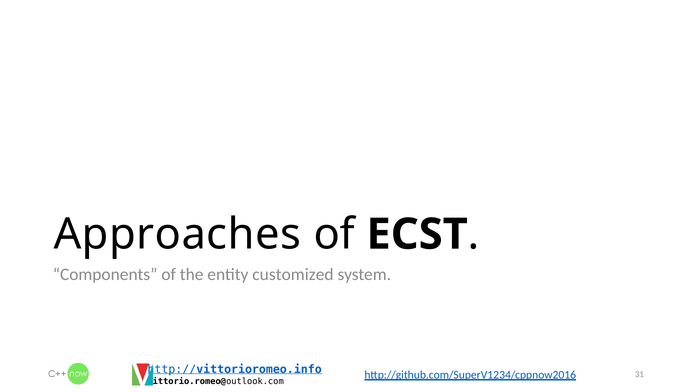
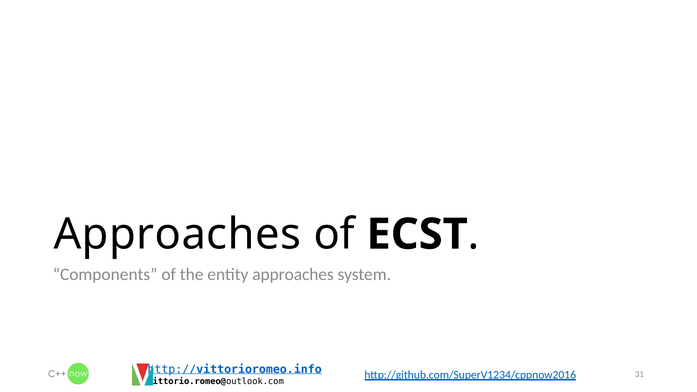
entity customized: customized -> approaches
